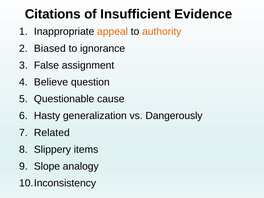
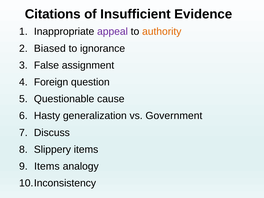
appeal colour: orange -> purple
Believe: Believe -> Foreign
Dangerously: Dangerously -> Government
Related: Related -> Discuss
Slope at (47, 166): Slope -> Items
